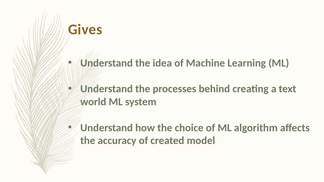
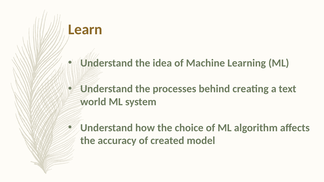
Gives: Gives -> Learn
